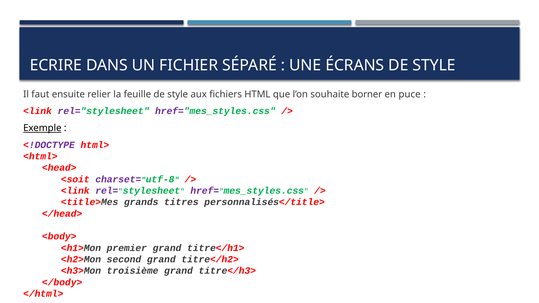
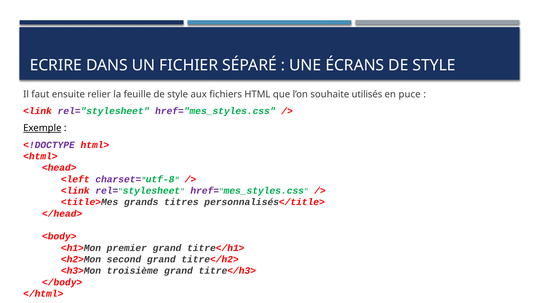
borner: borner -> utilisés
<soit: <soit -> <left
